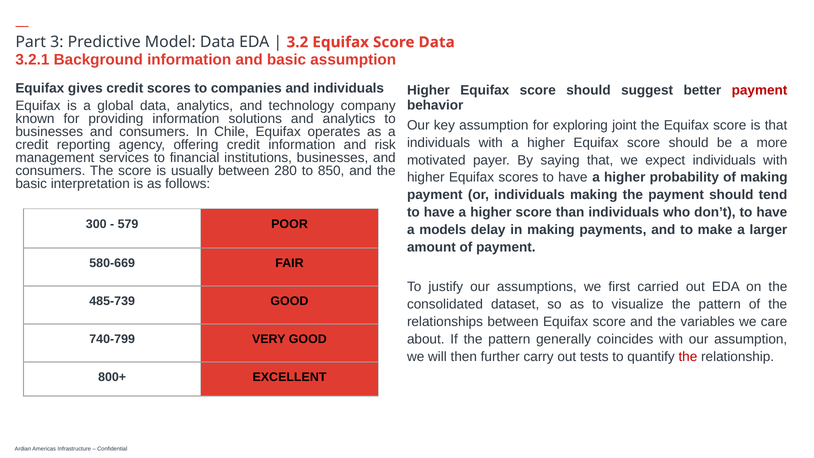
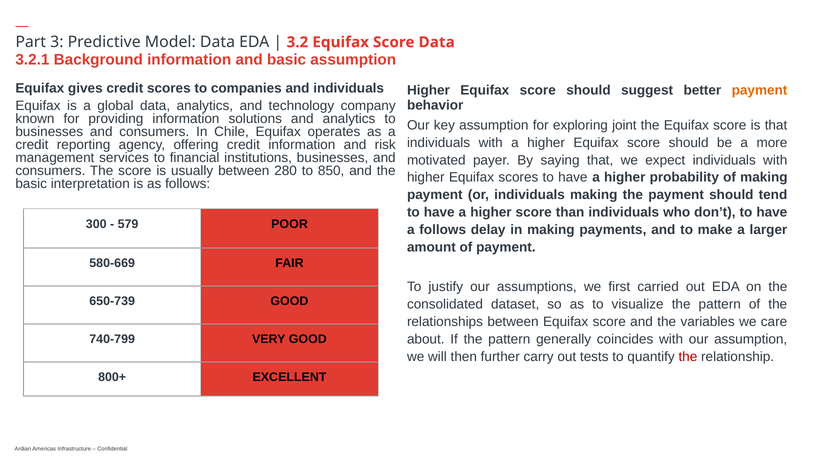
payment at (760, 90) colour: red -> orange
a models: models -> follows
485-739: 485-739 -> 650-739
